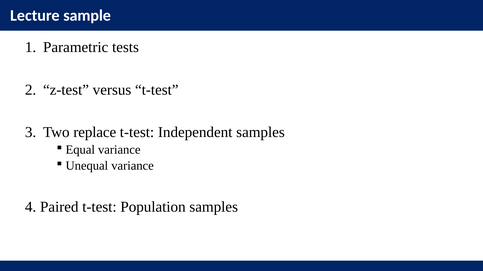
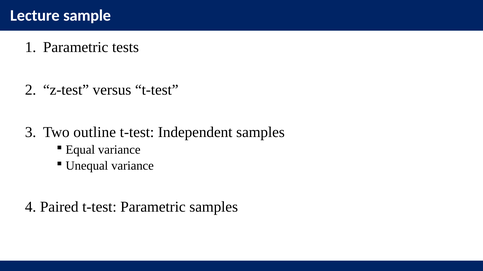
replace: replace -> outline
t-test Population: Population -> Parametric
